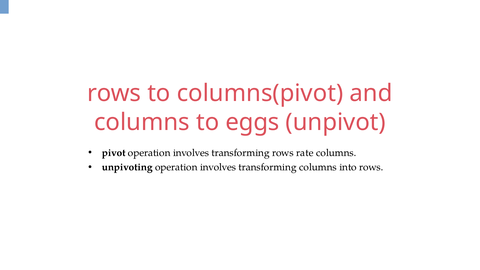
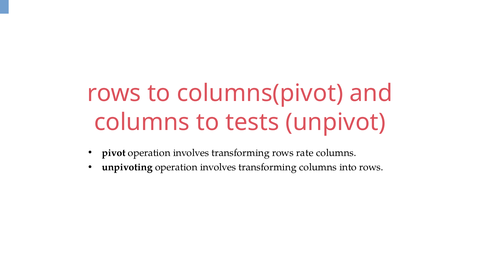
eggs: eggs -> tests
